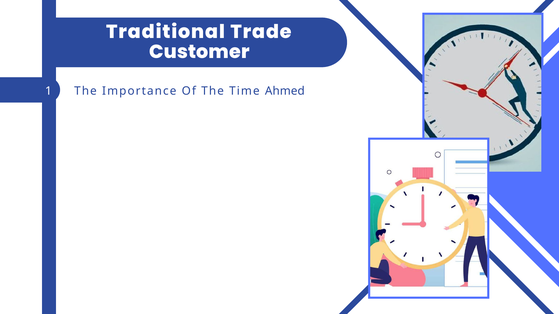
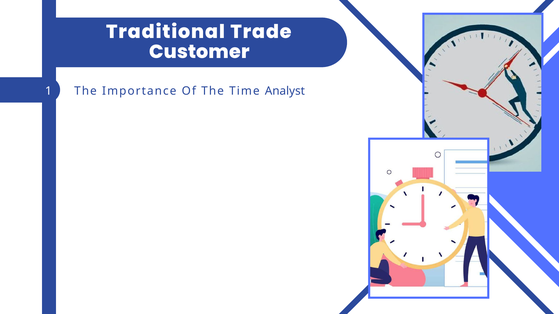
Ahmed: Ahmed -> Analyst
